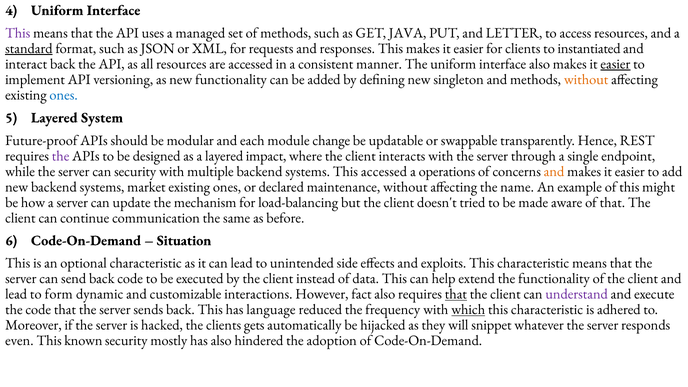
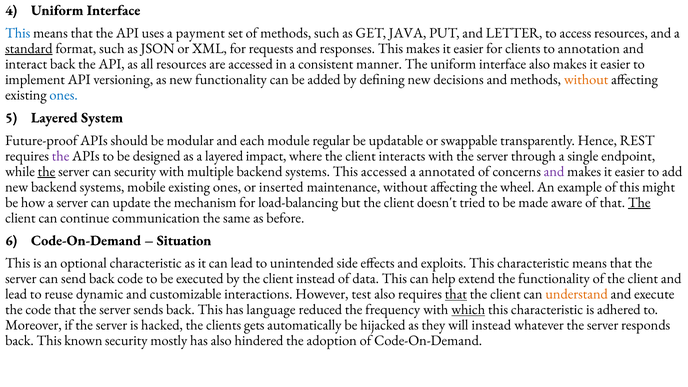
This at (18, 33) colour: purple -> blue
managed: managed -> payment
instantiated: instantiated -> annotation
easier at (615, 64) underline: present -> none
singleton: singleton -> decisions
change: change -> regular
the at (47, 171) underline: none -> present
operations: operations -> annotated
and at (554, 171) colour: orange -> purple
market: market -> mobile
declared: declared -> inserted
name: name -> wheel
The at (639, 202) underline: none -> present
form: form -> reuse
fact: fact -> test
understand colour: purple -> orange
will snippet: snippet -> instead
even at (19, 341): even -> back
